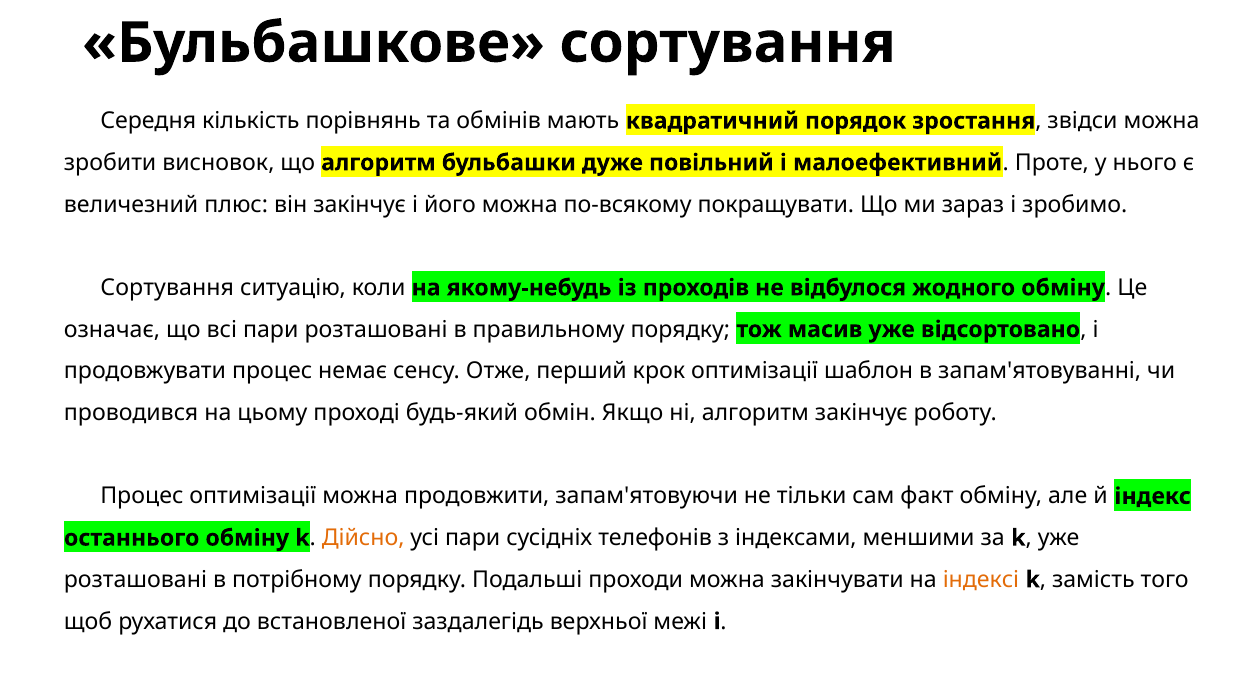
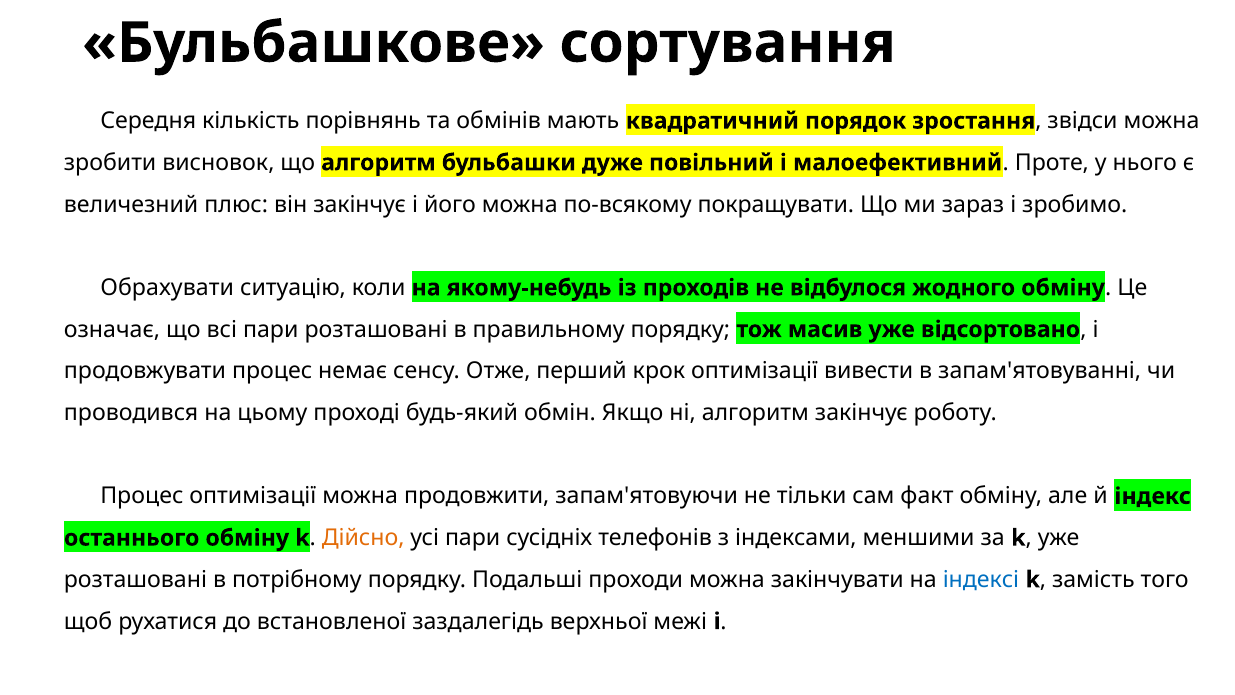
Сортування at (167, 288): Сортування -> Обрахувати
шаблон: шаблон -> вивести
індексі colour: orange -> blue
